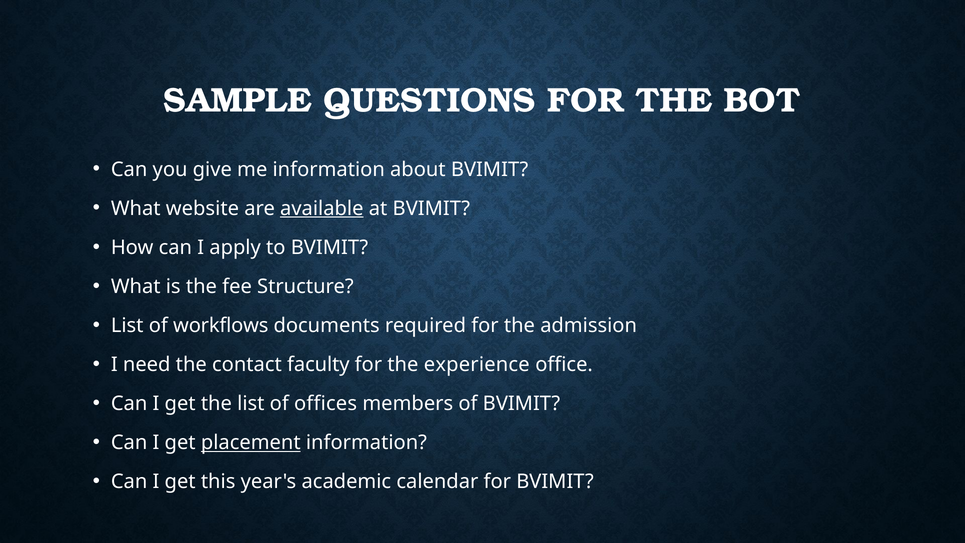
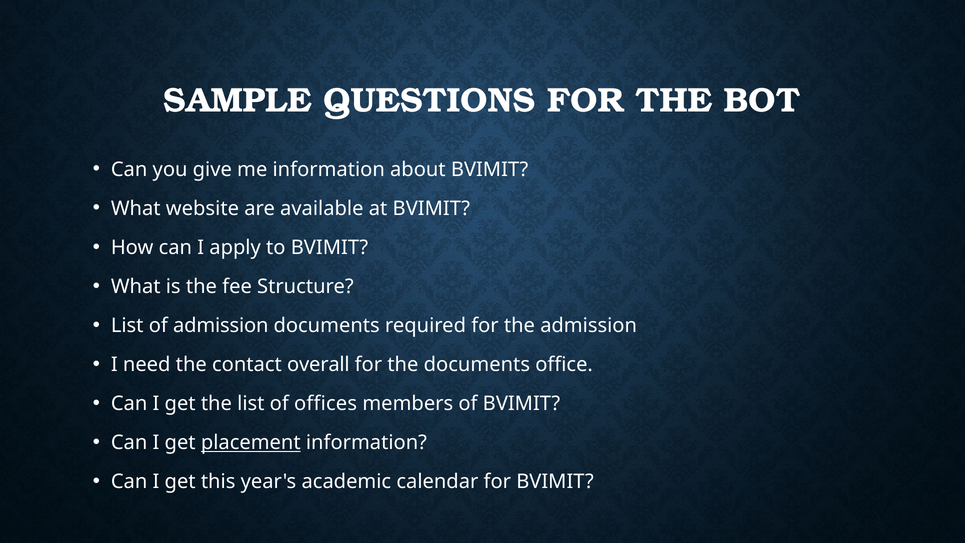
available underline: present -> none
of workflows: workflows -> admission
faculty: faculty -> overall
the experience: experience -> documents
